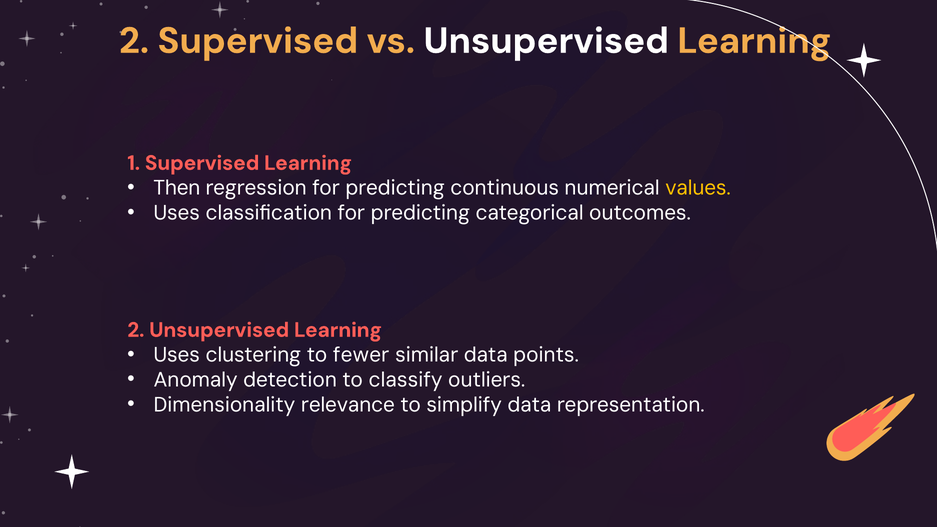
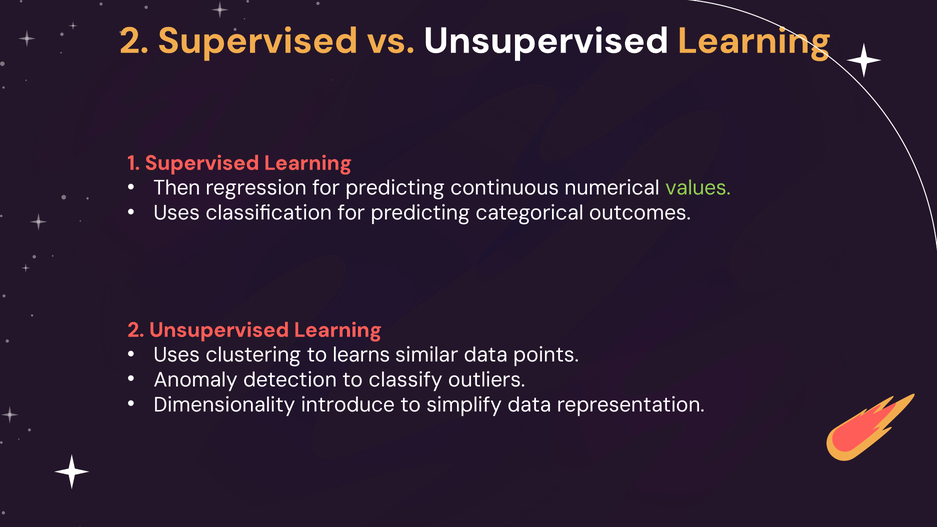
values colour: yellow -> light green
fewer: fewer -> learns
relevance: relevance -> introduce
